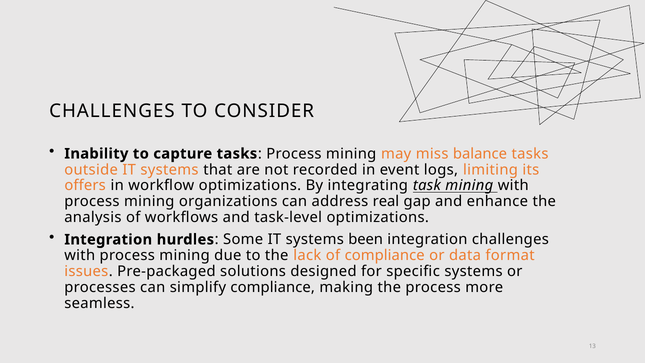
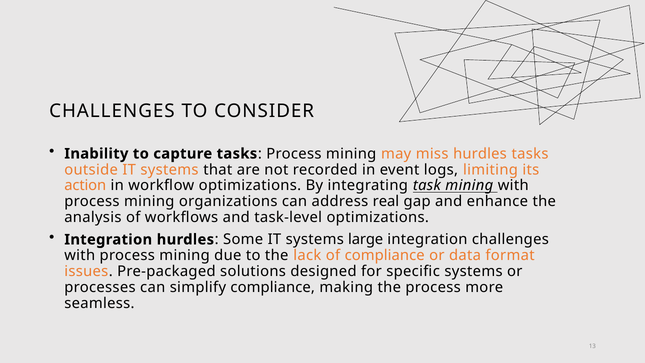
miss balance: balance -> hurdles
offers: offers -> action
been: been -> large
